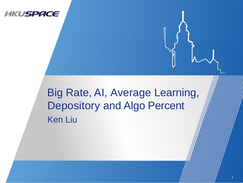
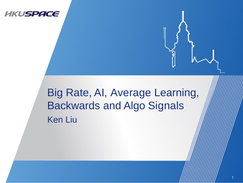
Depository: Depository -> Backwards
Percent: Percent -> Signals
